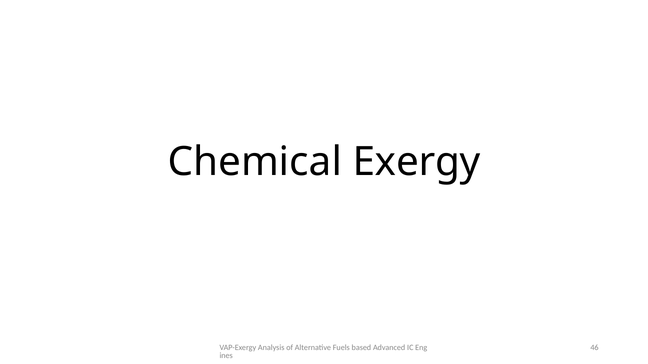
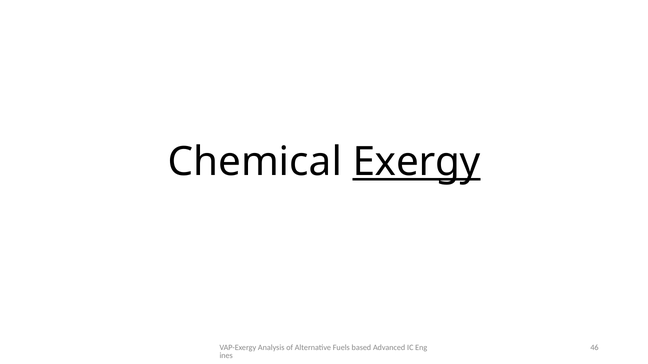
Exergy underline: none -> present
